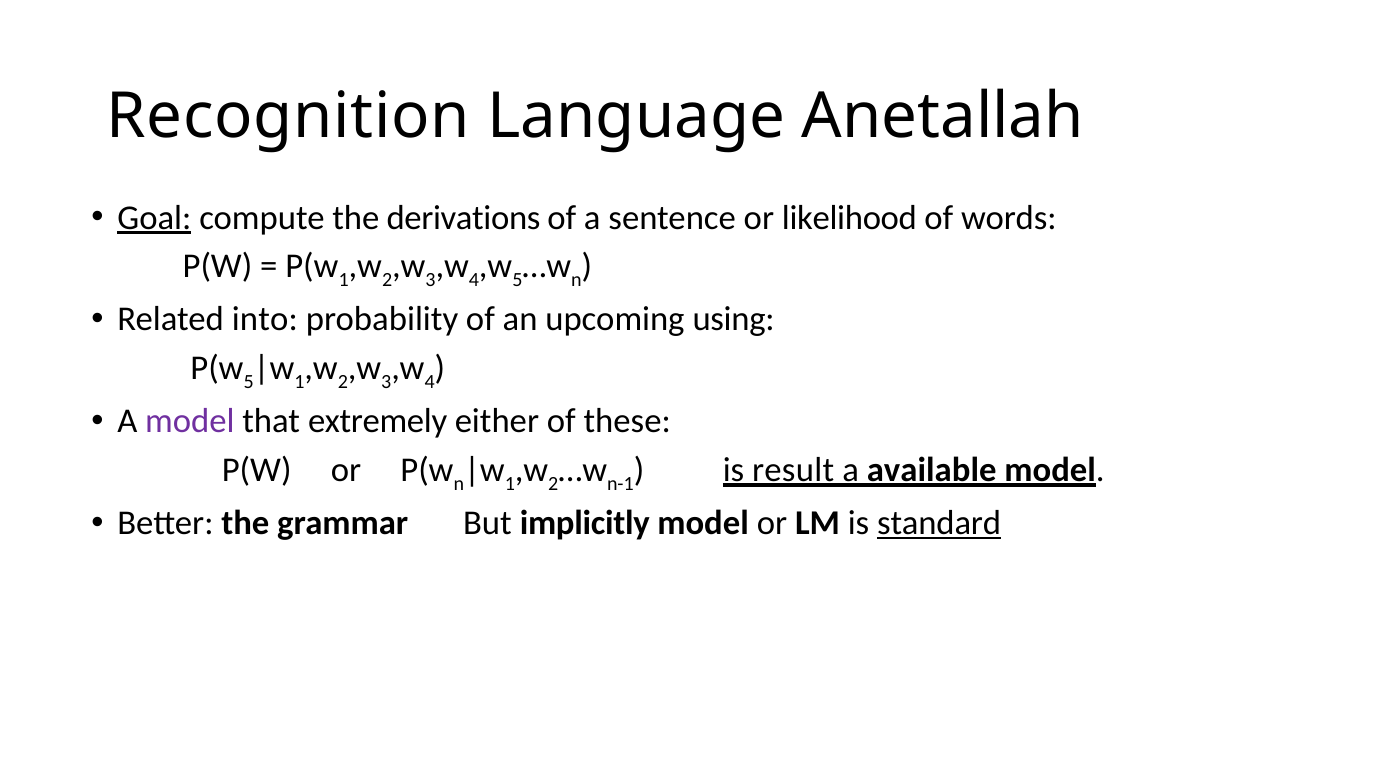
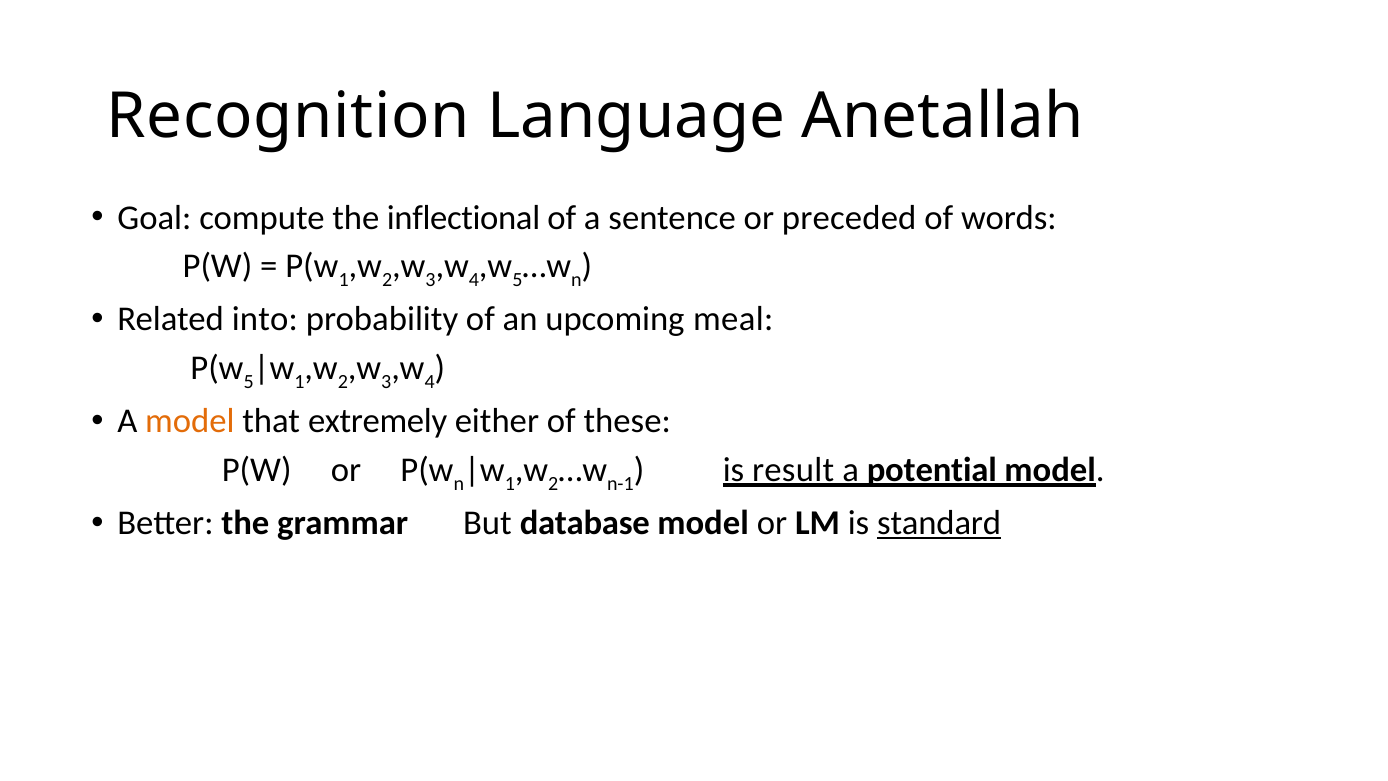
Goal underline: present -> none
derivations: derivations -> inflectional
likelihood: likelihood -> preceded
using: using -> meal
model at (190, 421) colour: purple -> orange
available: available -> potential
implicitly: implicitly -> database
